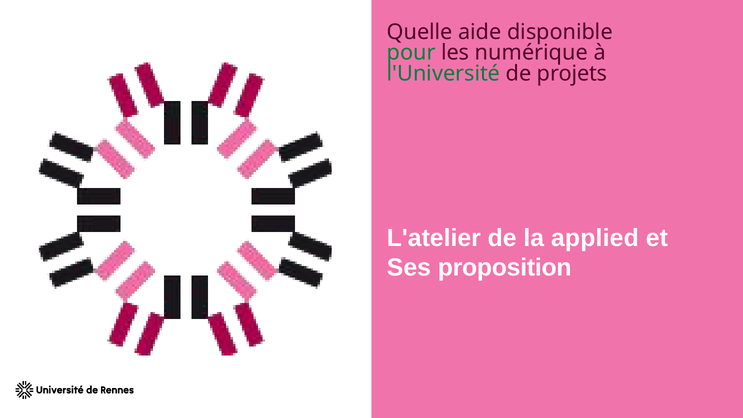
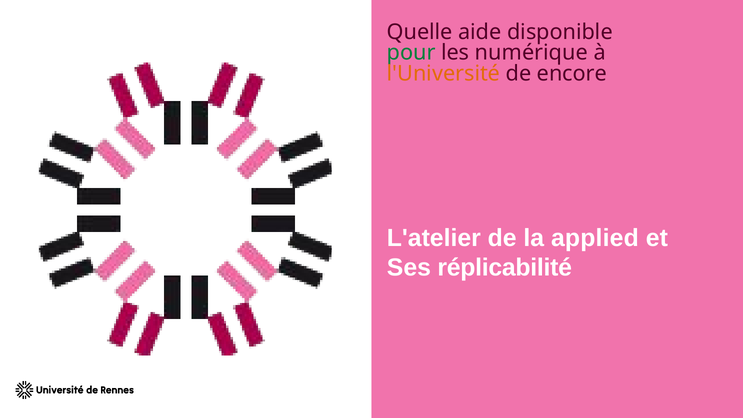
l'Université colour: green -> orange
projets: projets -> encore
proposition: proposition -> réplicabilité
